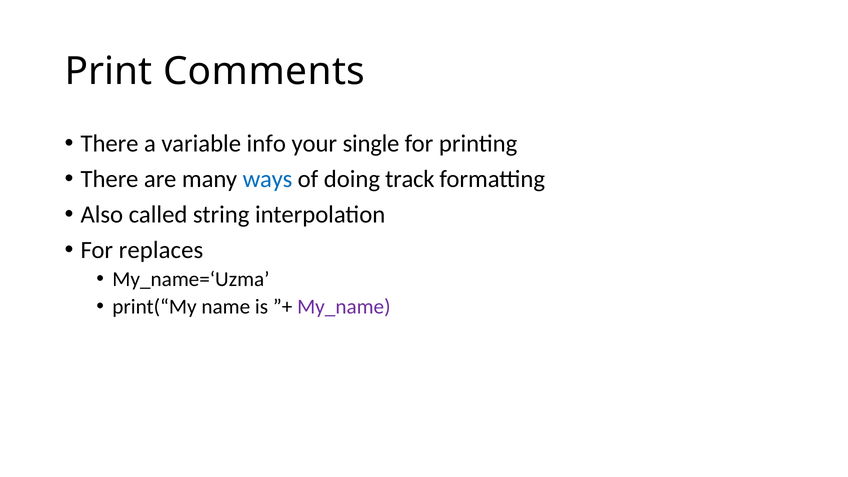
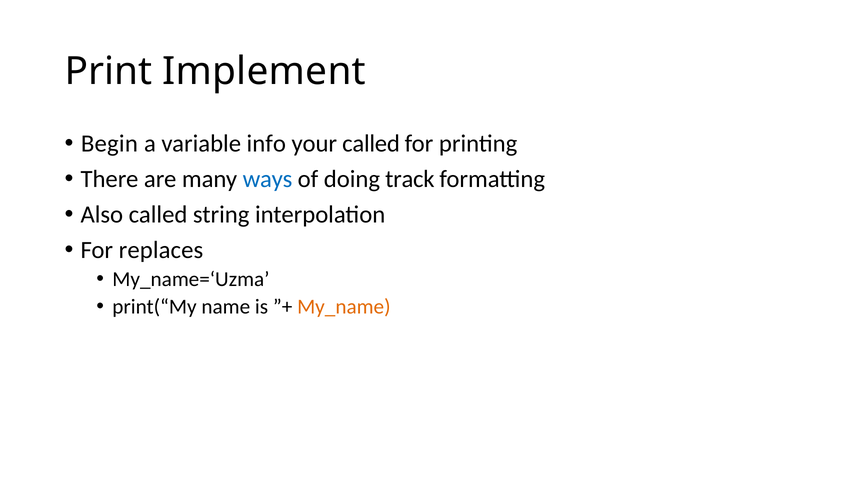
Comments: Comments -> Implement
There at (110, 143): There -> Begin
your single: single -> called
My_name colour: purple -> orange
